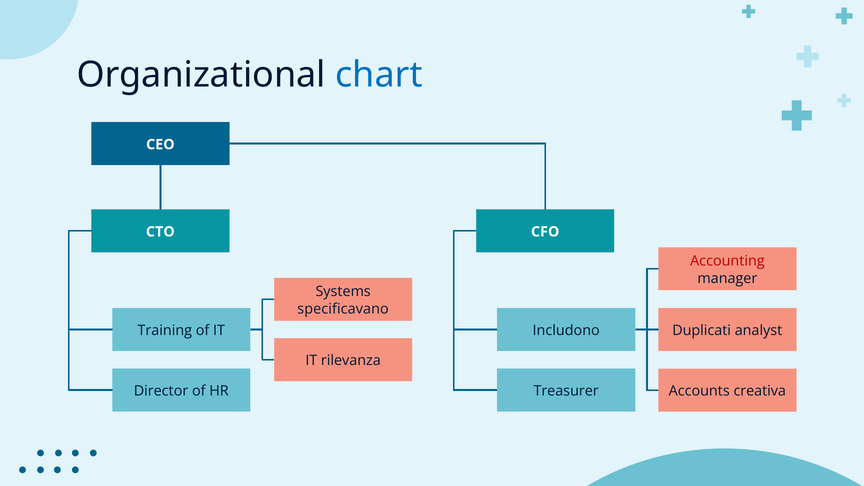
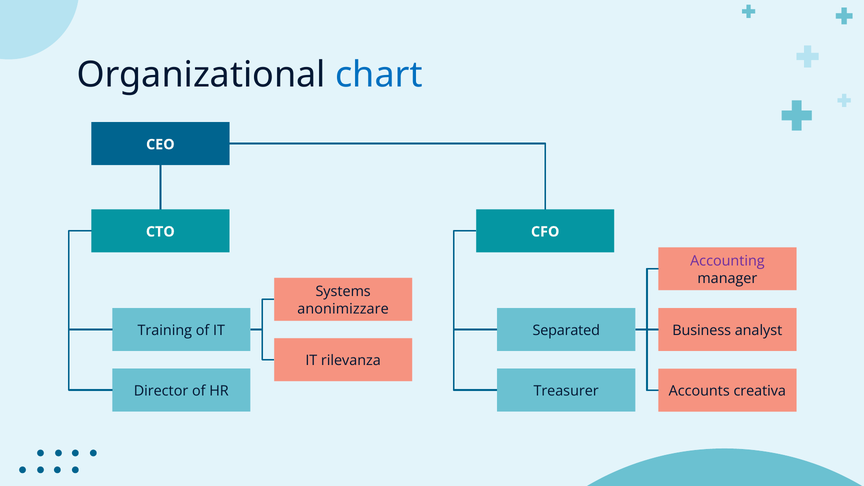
Accounting colour: red -> purple
specificavano: specificavano -> anonimizzare
Includono: Includono -> Separated
Duplicati: Duplicati -> Business
